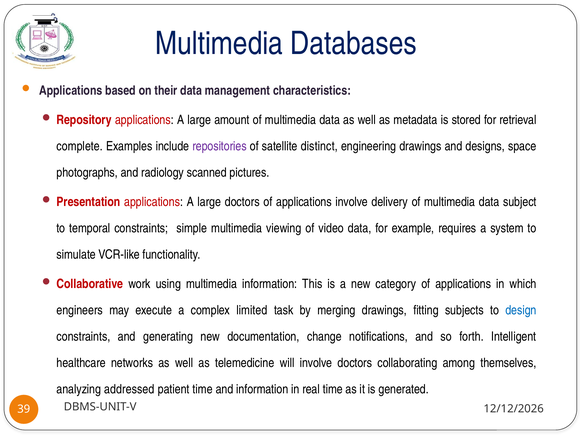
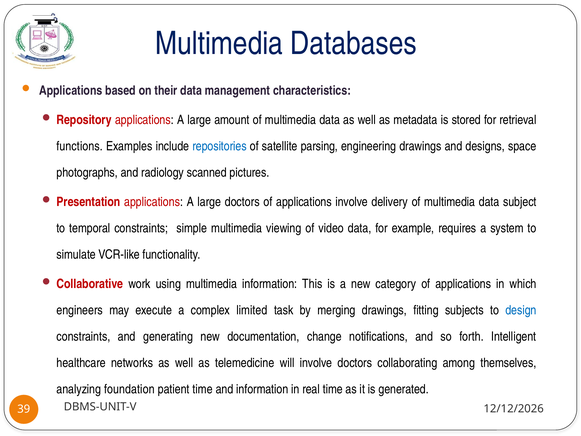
complete: complete -> functions
repositories colour: purple -> blue
distinct: distinct -> parsing
addressed: addressed -> foundation
